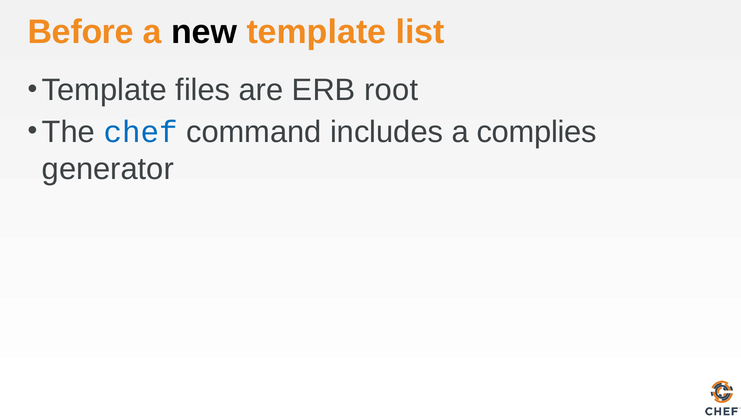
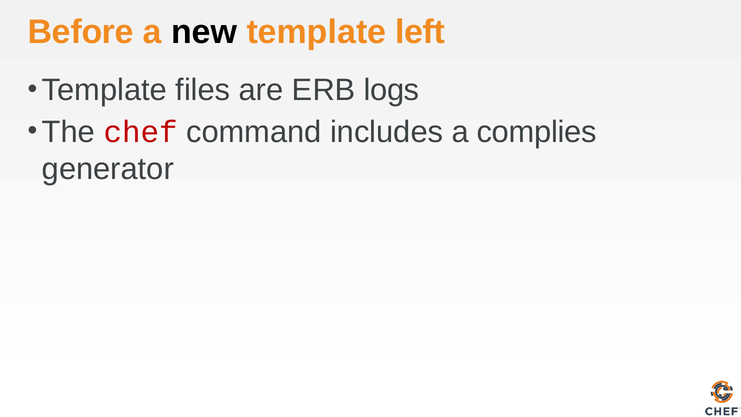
list: list -> left
root: root -> logs
chef colour: blue -> red
